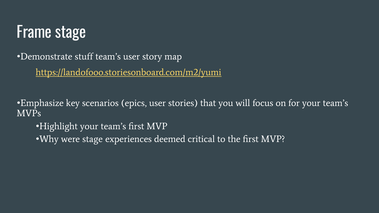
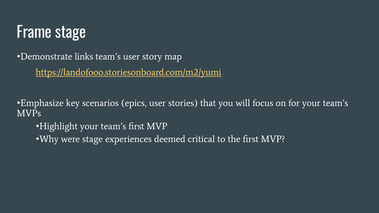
stuff: stuff -> links
